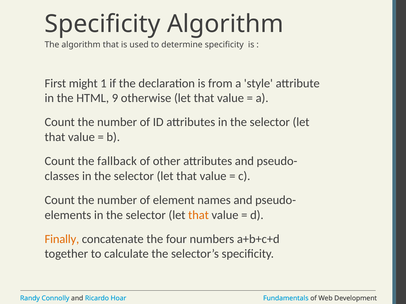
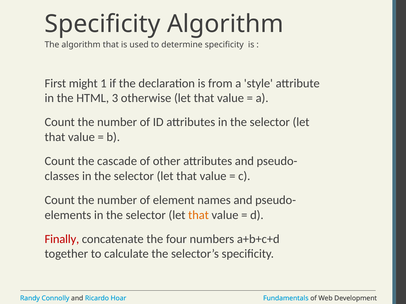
9: 9 -> 3
fallback: fallback -> cascade
Finally colour: orange -> red
